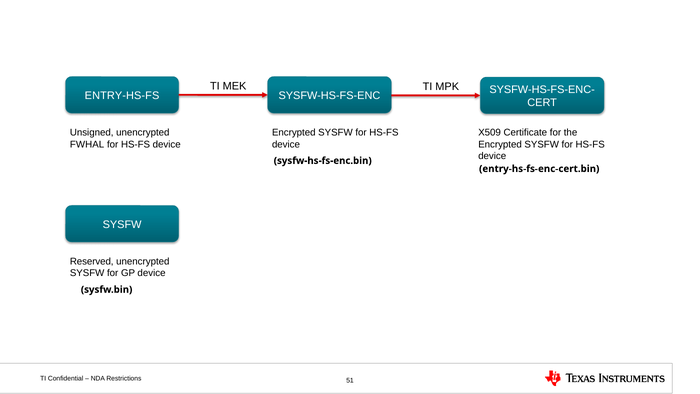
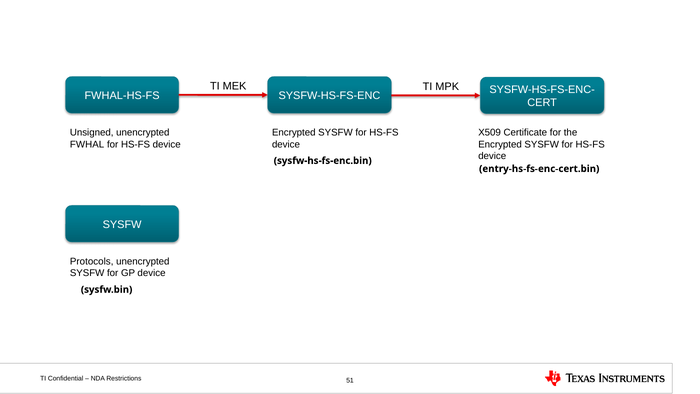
ENTRY-HS-FS: ENTRY-HS-FS -> FWHAL-HS-FS
Reserved: Reserved -> Protocols
